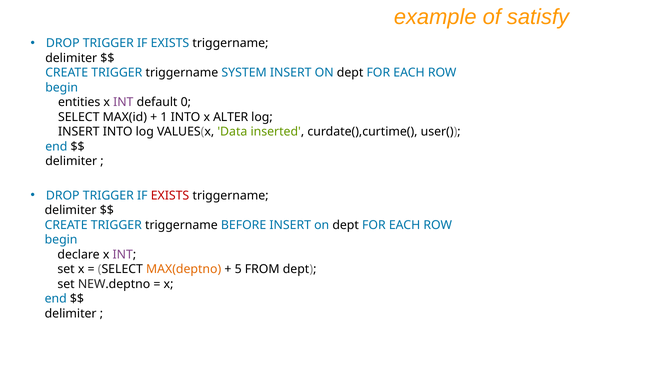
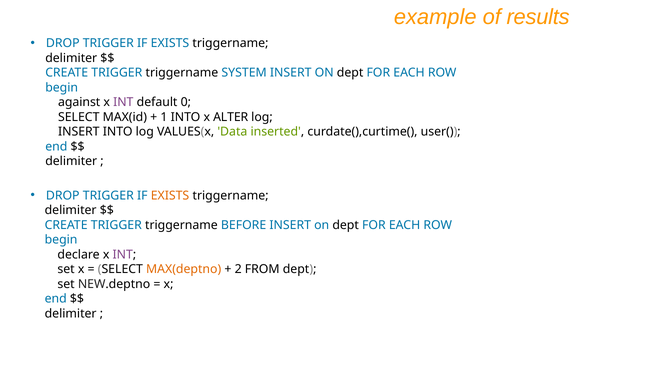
satisfy: satisfy -> results
entities: entities -> against
EXISTS at (170, 195) colour: red -> orange
5: 5 -> 2
